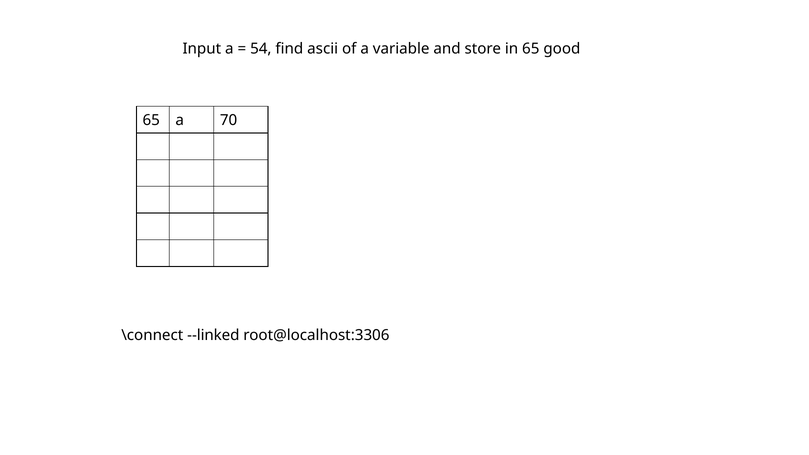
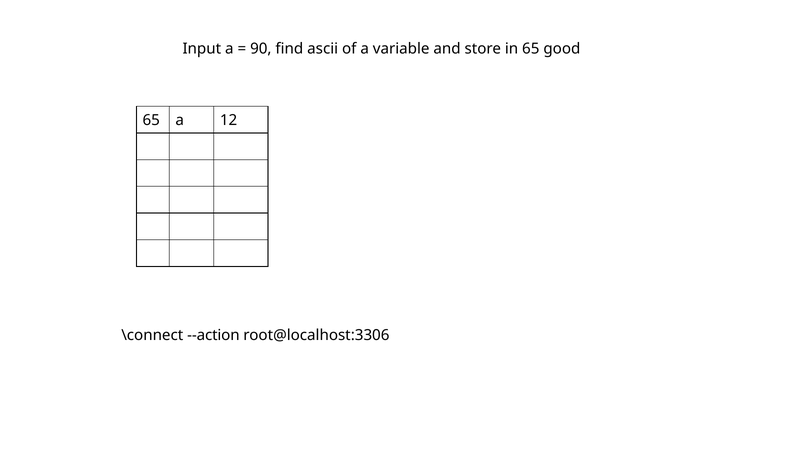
54: 54 -> 90
70: 70 -> 12
--linked: --linked -> --action
